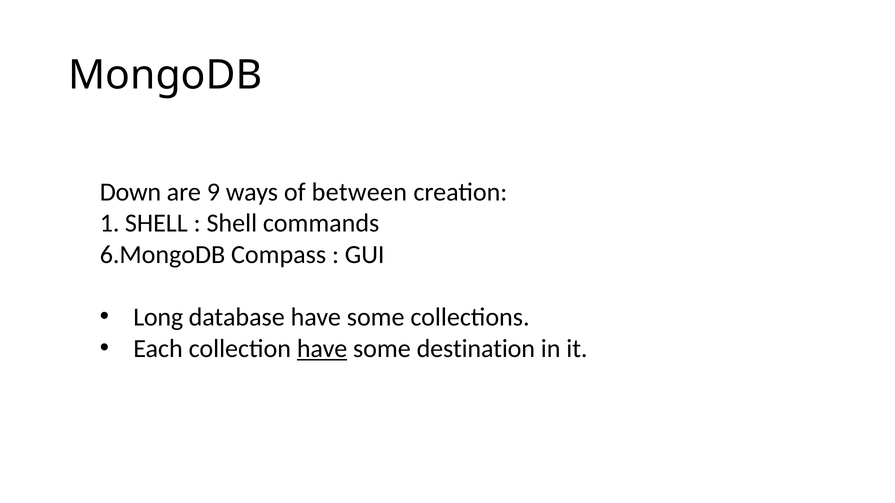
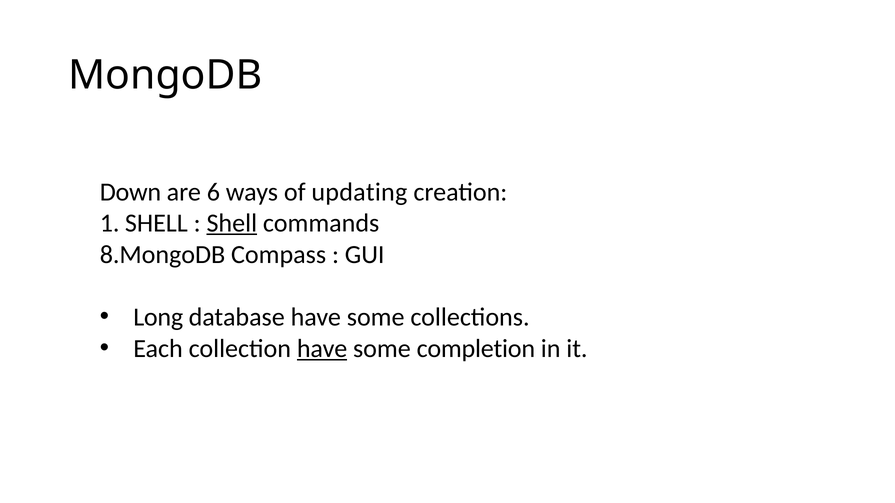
9: 9 -> 6
between: between -> updating
Shell underline: none -> present
6.MongoDB: 6.MongoDB -> 8.MongoDB
destination: destination -> completion
